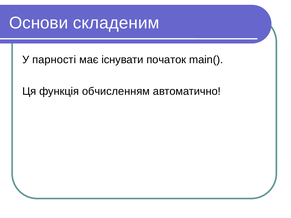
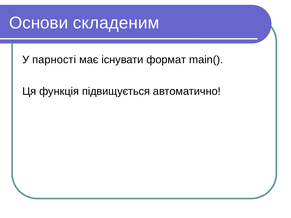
початок: початок -> формат
обчисленням: обчисленням -> підвищується
